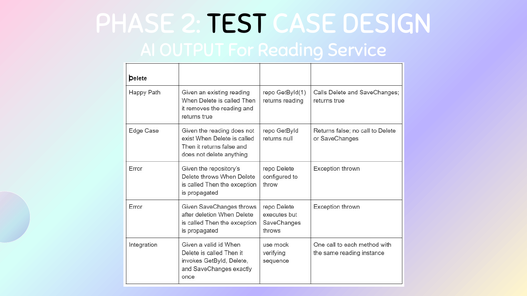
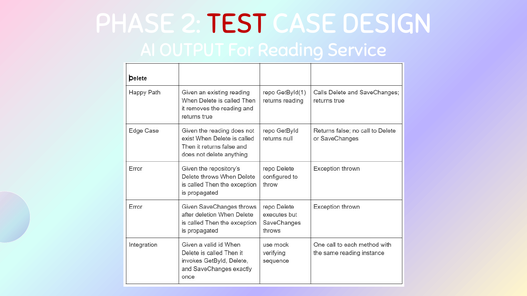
TEST colour: black -> red
